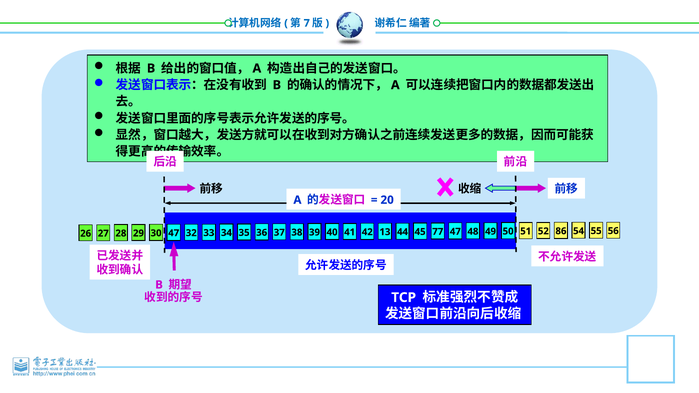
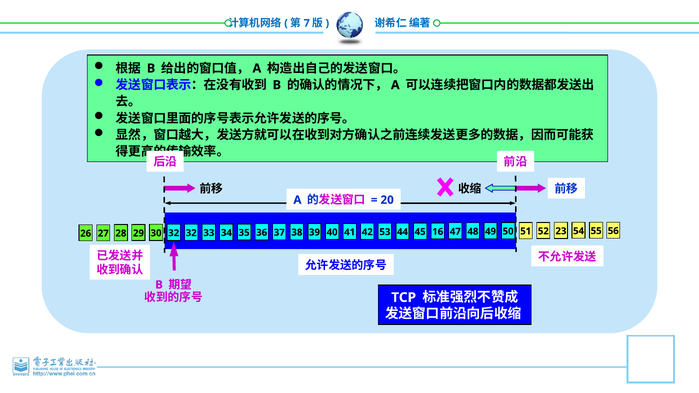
30 47: 47 -> 32
13: 13 -> 53
77: 77 -> 16
86: 86 -> 23
